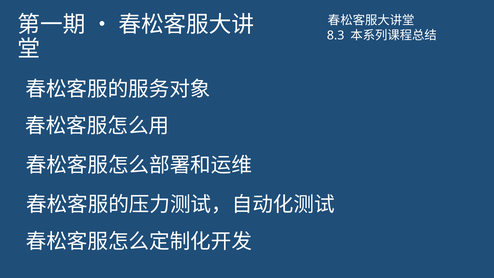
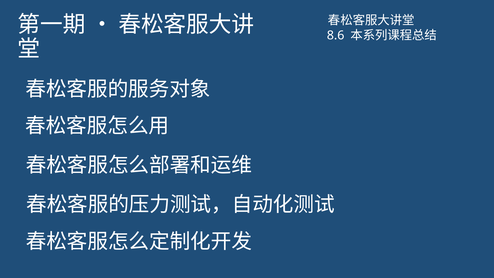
8.3: 8.3 -> 8.6
